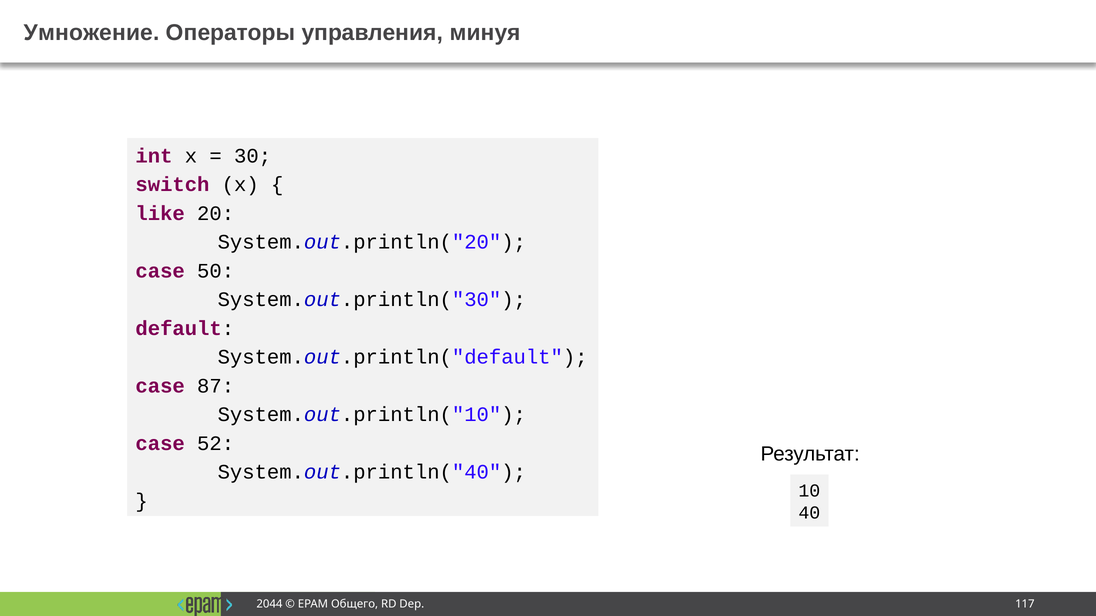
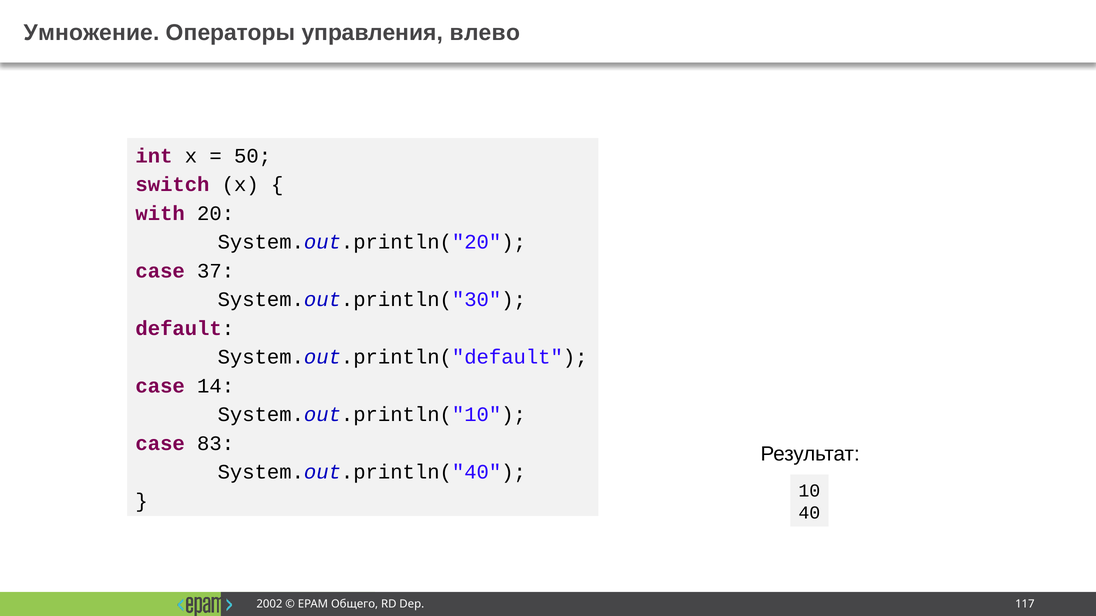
минуя: минуя -> влево
30: 30 -> 50
like: like -> with
50: 50 -> 37
87: 87 -> 14
52: 52 -> 83
2044: 2044 -> 2002
